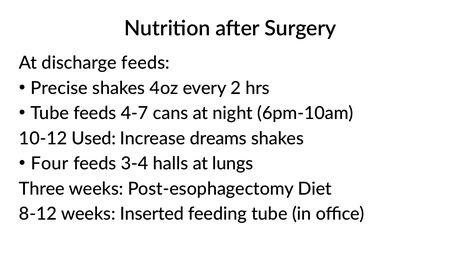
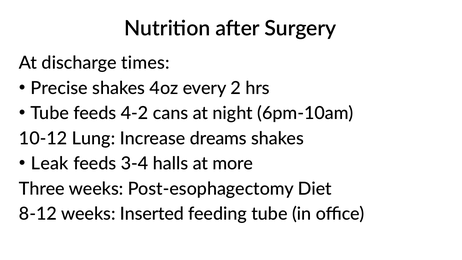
discharge feeds: feeds -> times
4-7: 4-7 -> 4-2
Used: Used -> Lung
Four: Four -> Leak
lungs: lungs -> more
